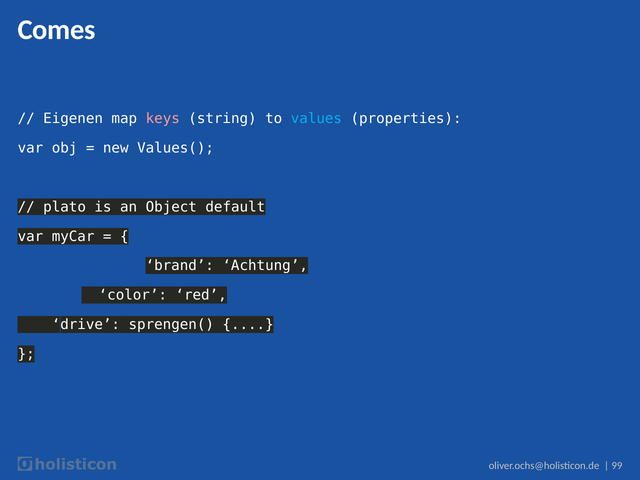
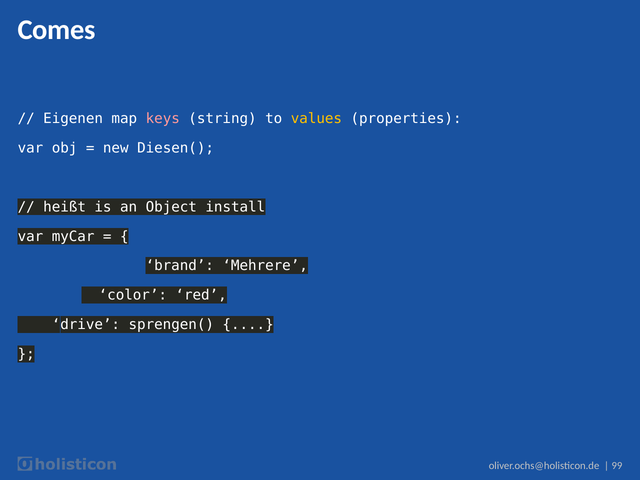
values colour: light blue -> yellow
Values(: Values( -> Diesen(
plato: plato -> heißt
default: default -> install
Achtung: Achtung -> Mehrere
